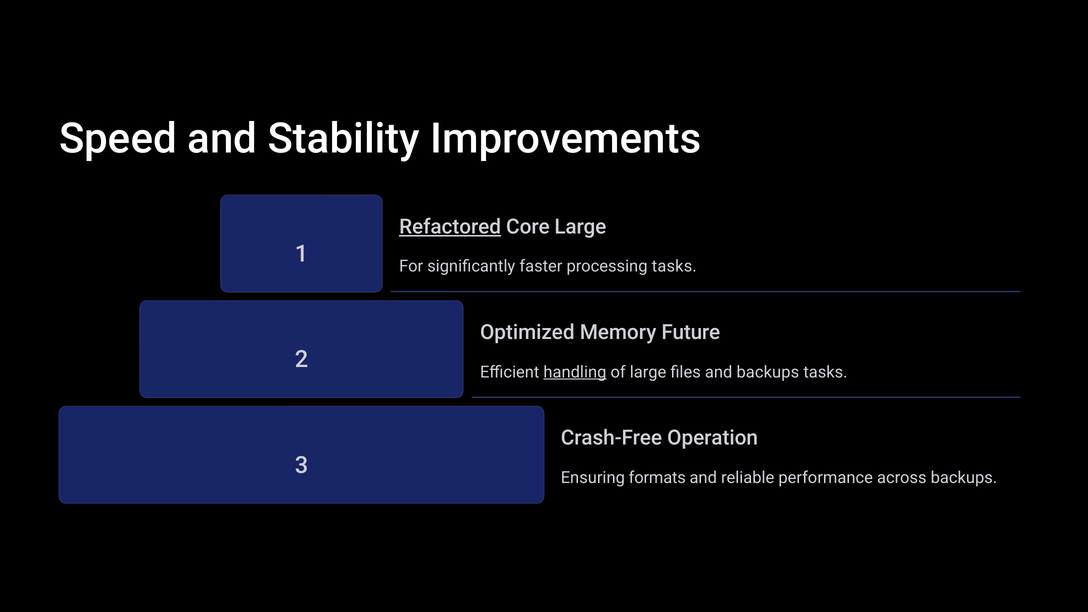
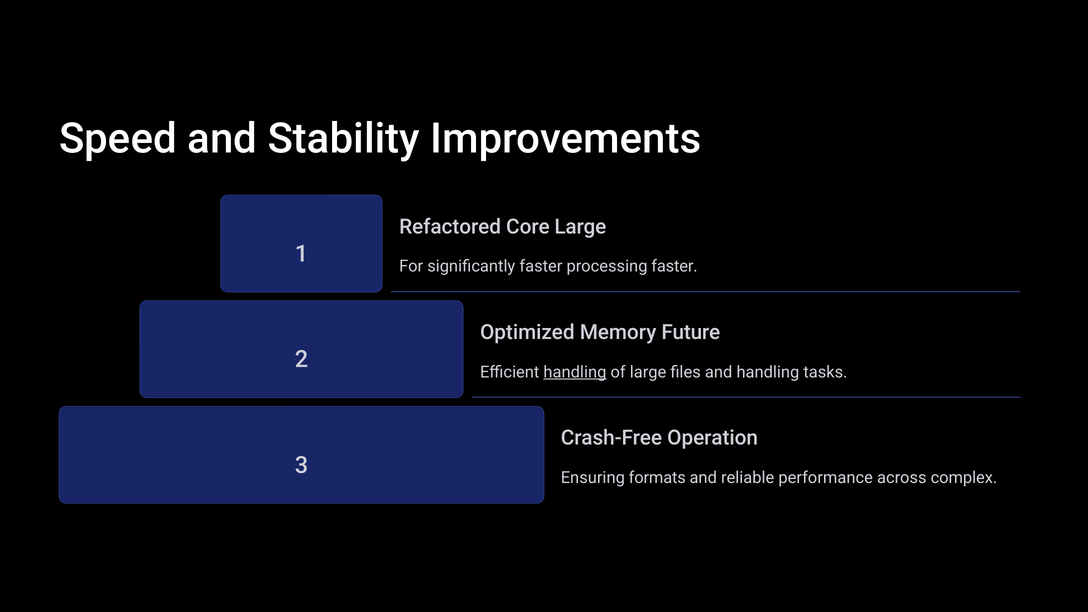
Refactored underline: present -> none
processing tasks: tasks -> faster
and backups: backups -> handling
across backups: backups -> complex
